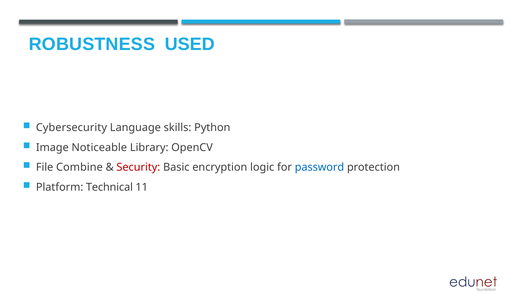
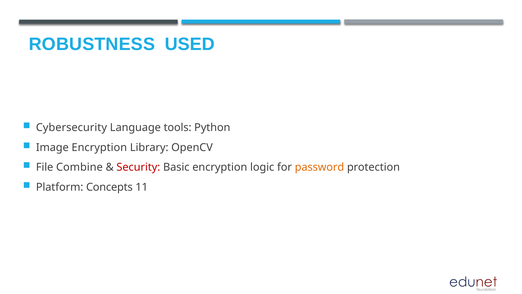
skills: skills -> tools
Image Noticeable: Noticeable -> Encryption
password colour: blue -> orange
Technical: Technical -> Concepts
